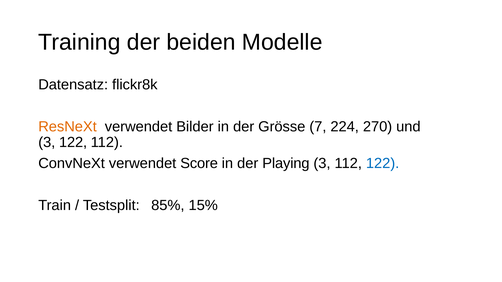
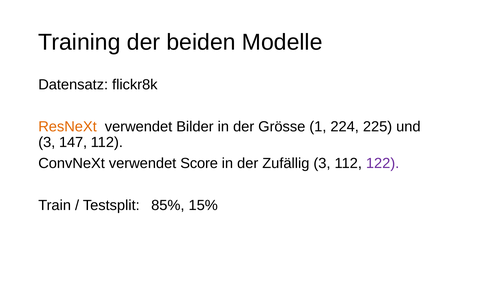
7: 7 -> 1
270: 270 -> 225
3 122: 122 -> 147
Playing: Playing -> Zufällig
122 at (383, 164) colour: blue -> purple
